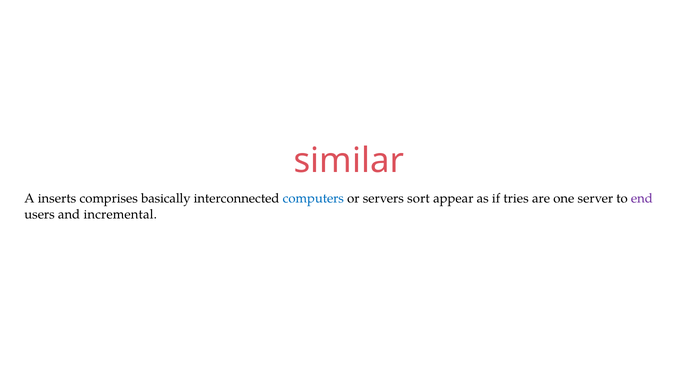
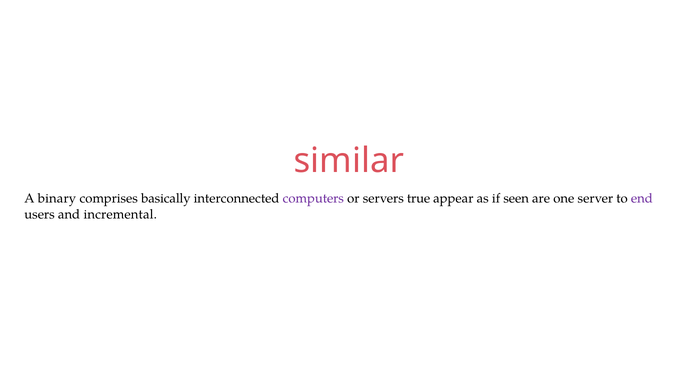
inserts: inserts -> binary
computers colour: blue -> purple
sort: sort -> true
tries: tries -> seen
